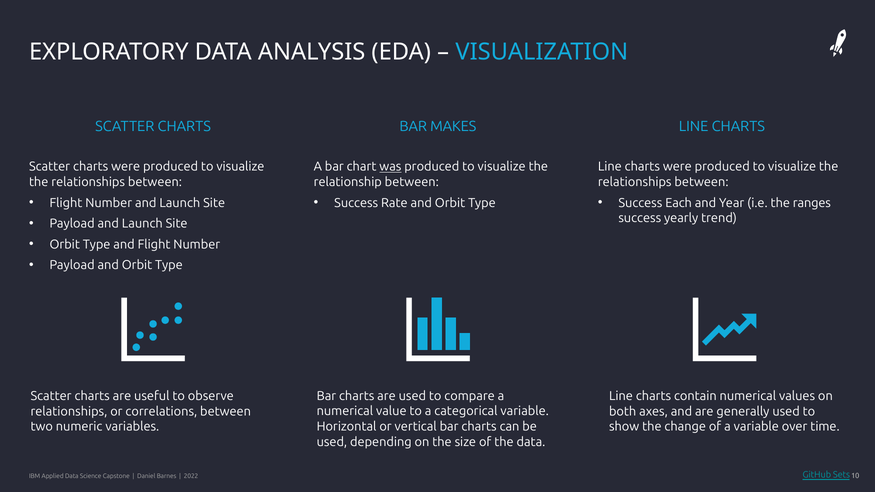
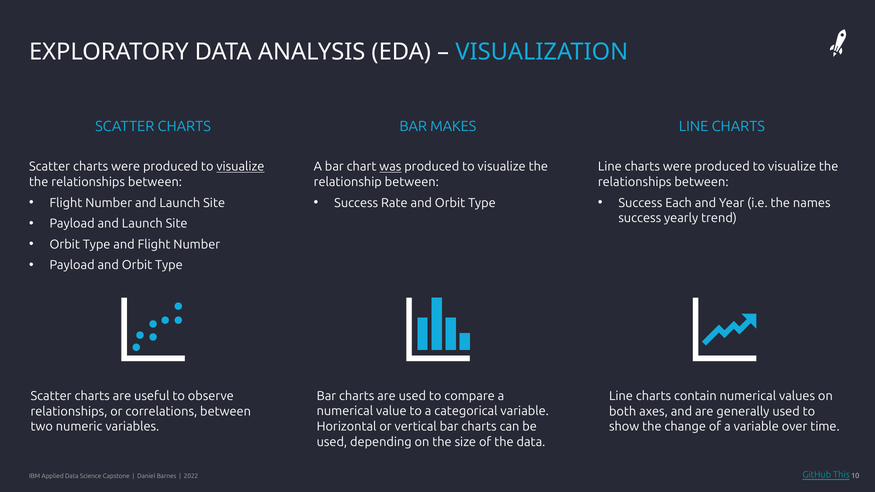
visualize at (240, 167) underline: none -> present
ranges: ranges -> names
Sets: Sets -> This
